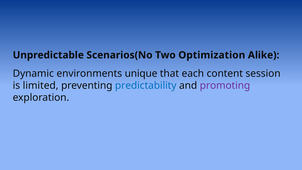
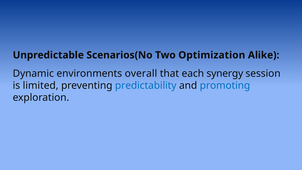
unique: unique -> overall
content: content -> synergy
promoting colour: purple -> blue
